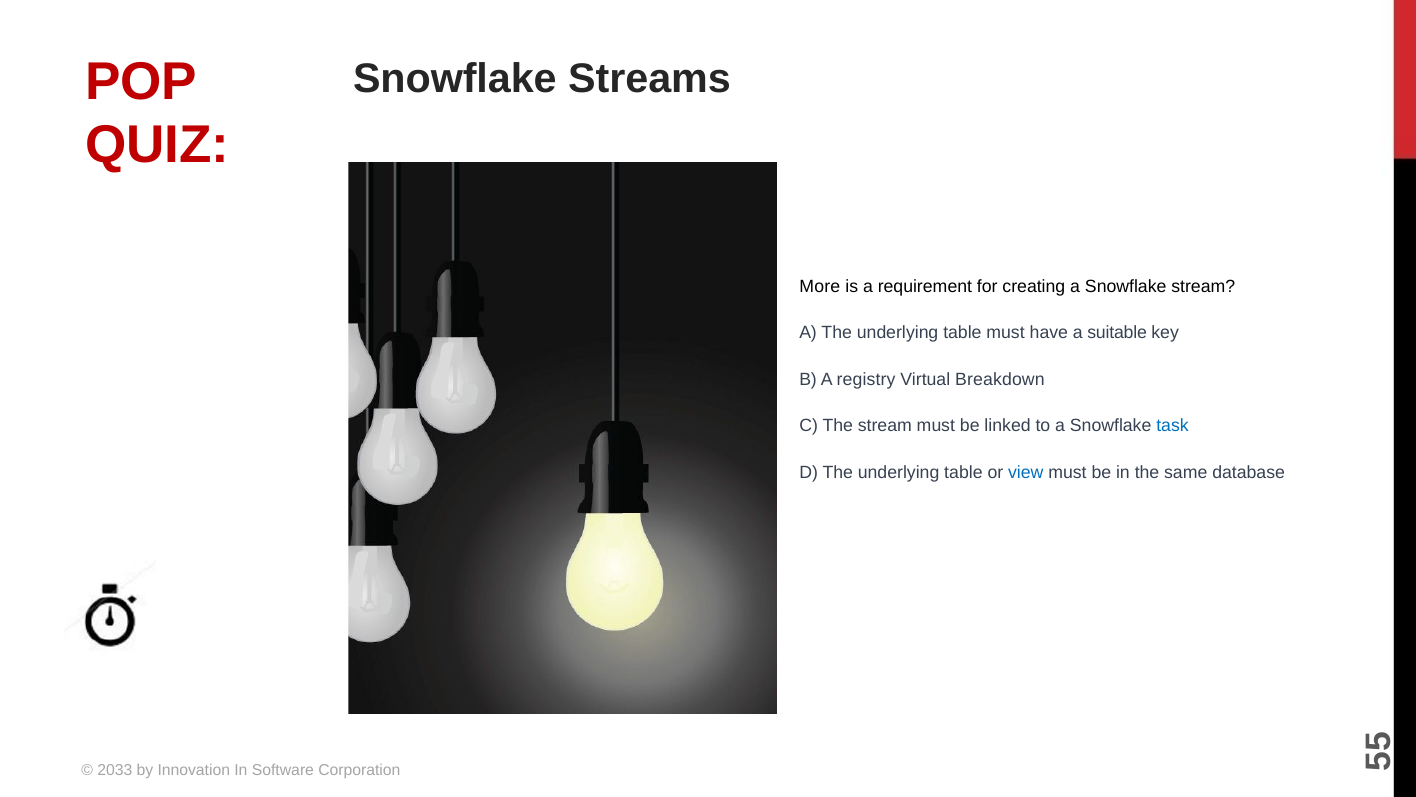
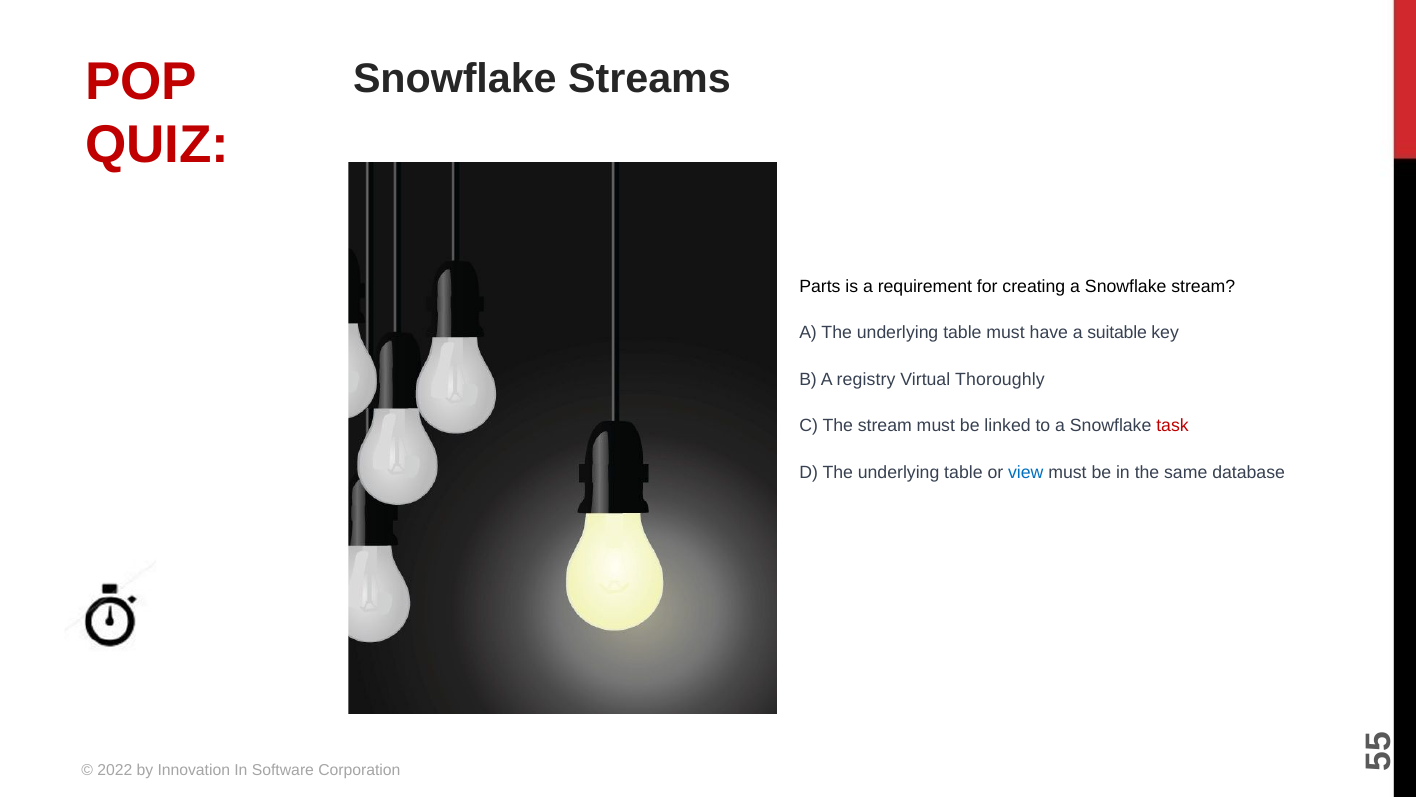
More: More -> Parts
Breakdown: Breakdown -> Thoroughly
task colour: blue -> red
2033: 2033 -> 2022
